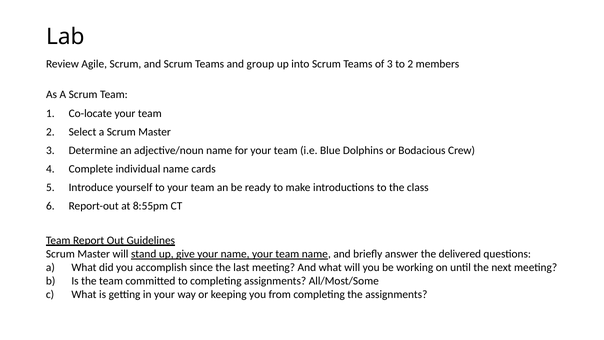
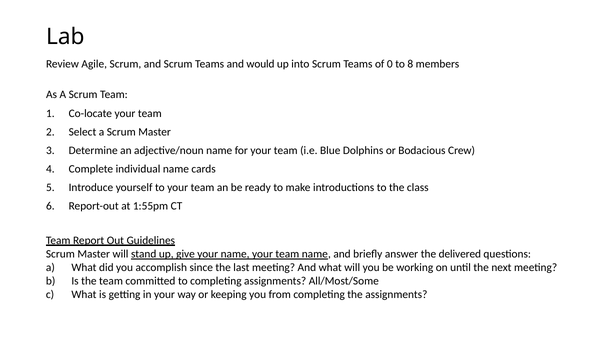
group: group -> would
of 3: 3 -> 0
to 2: 2 -> 8
8:55pm: 8:55pm -> 1:55pm
